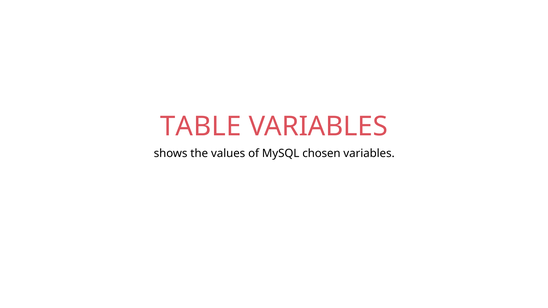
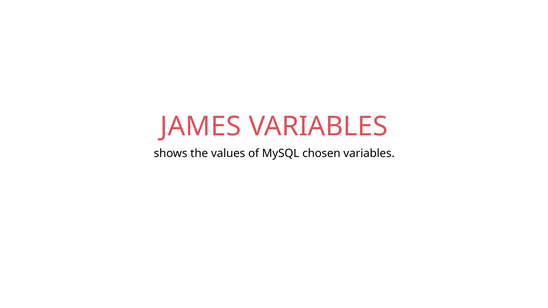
TABLE: TABLE -> JAMES
